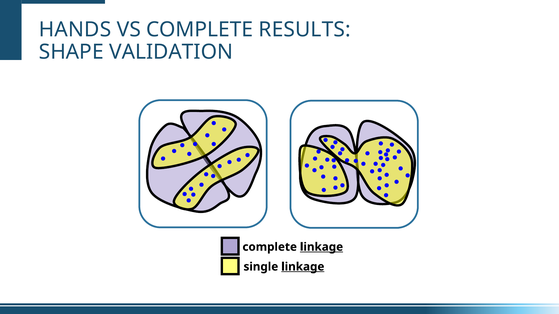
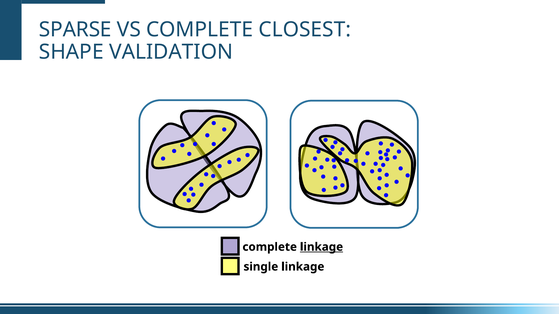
HANDS: HANDS -> SPARSE
RESULTS: RESULTS -> CLOSEST
linkage at (303, 267) underline: present -> none
